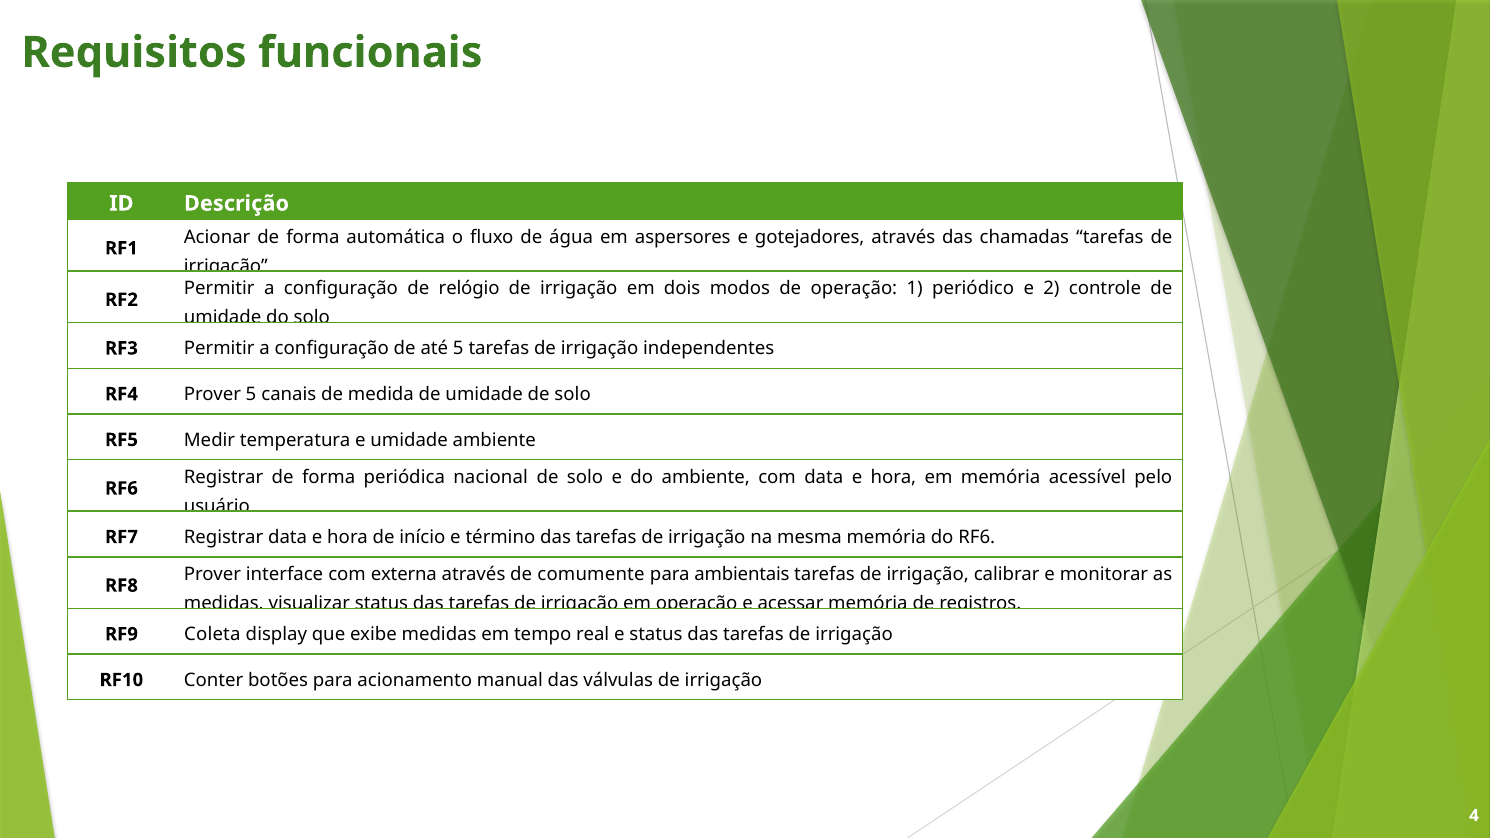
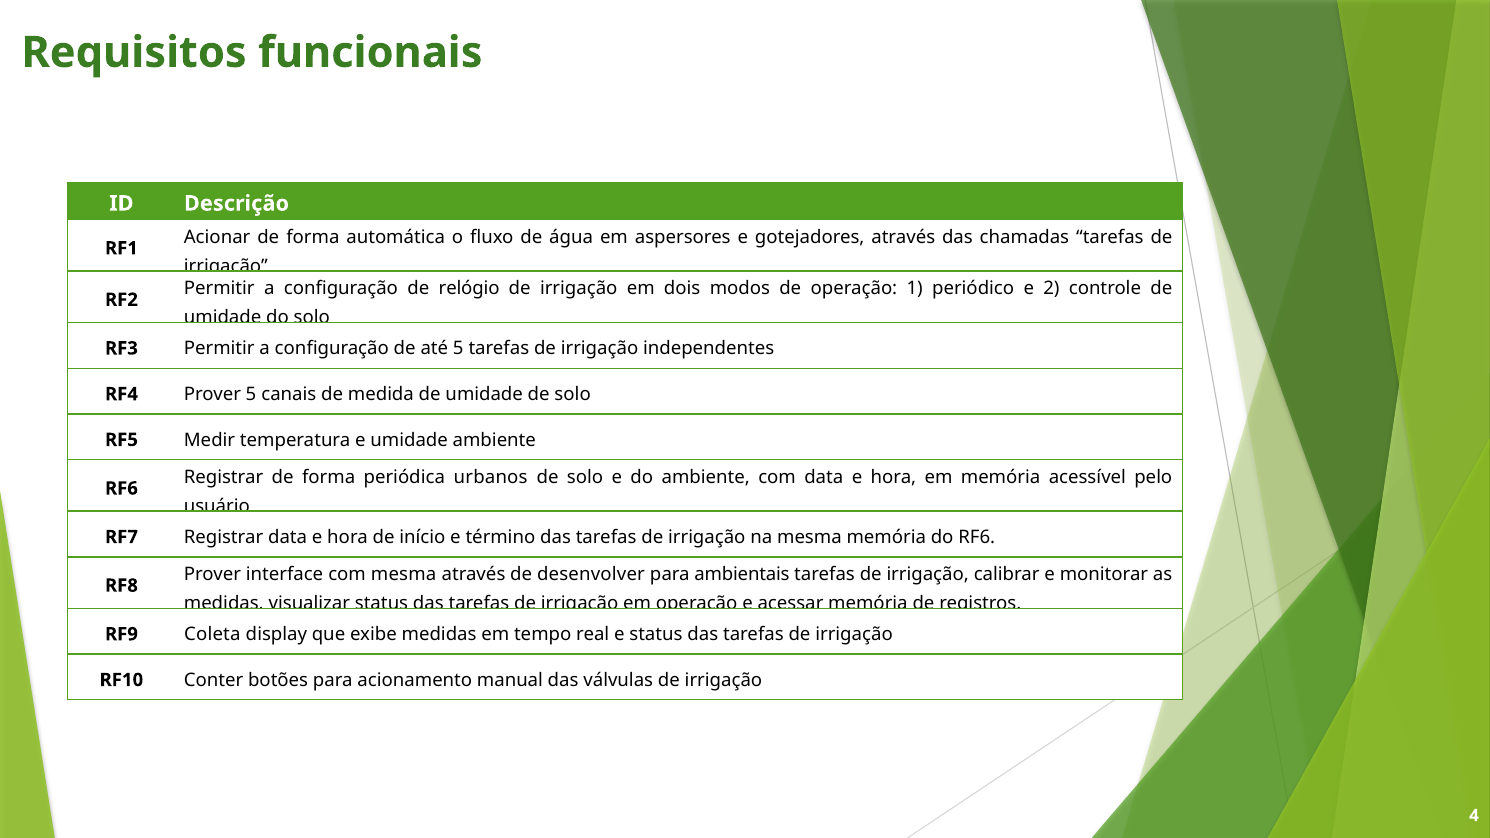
nacional: nacional -> urbanos
com externa: externa -> mesma
comumente: comumente -> desenvolver
